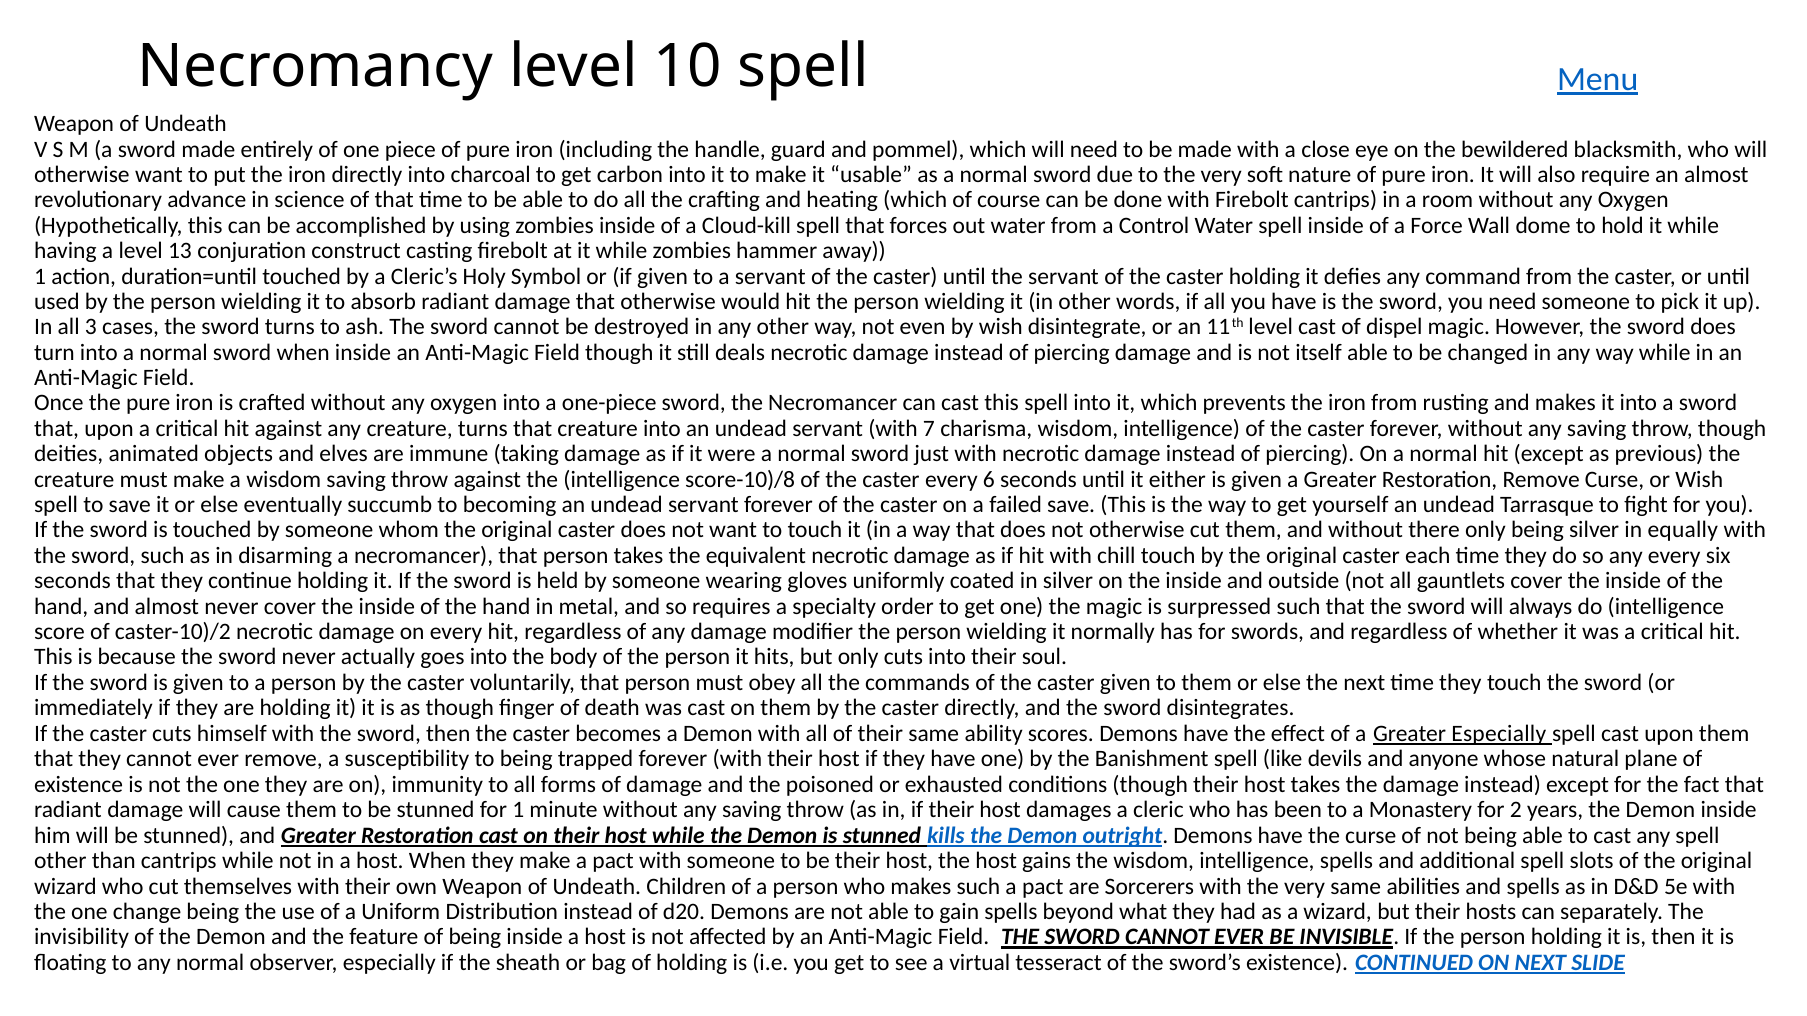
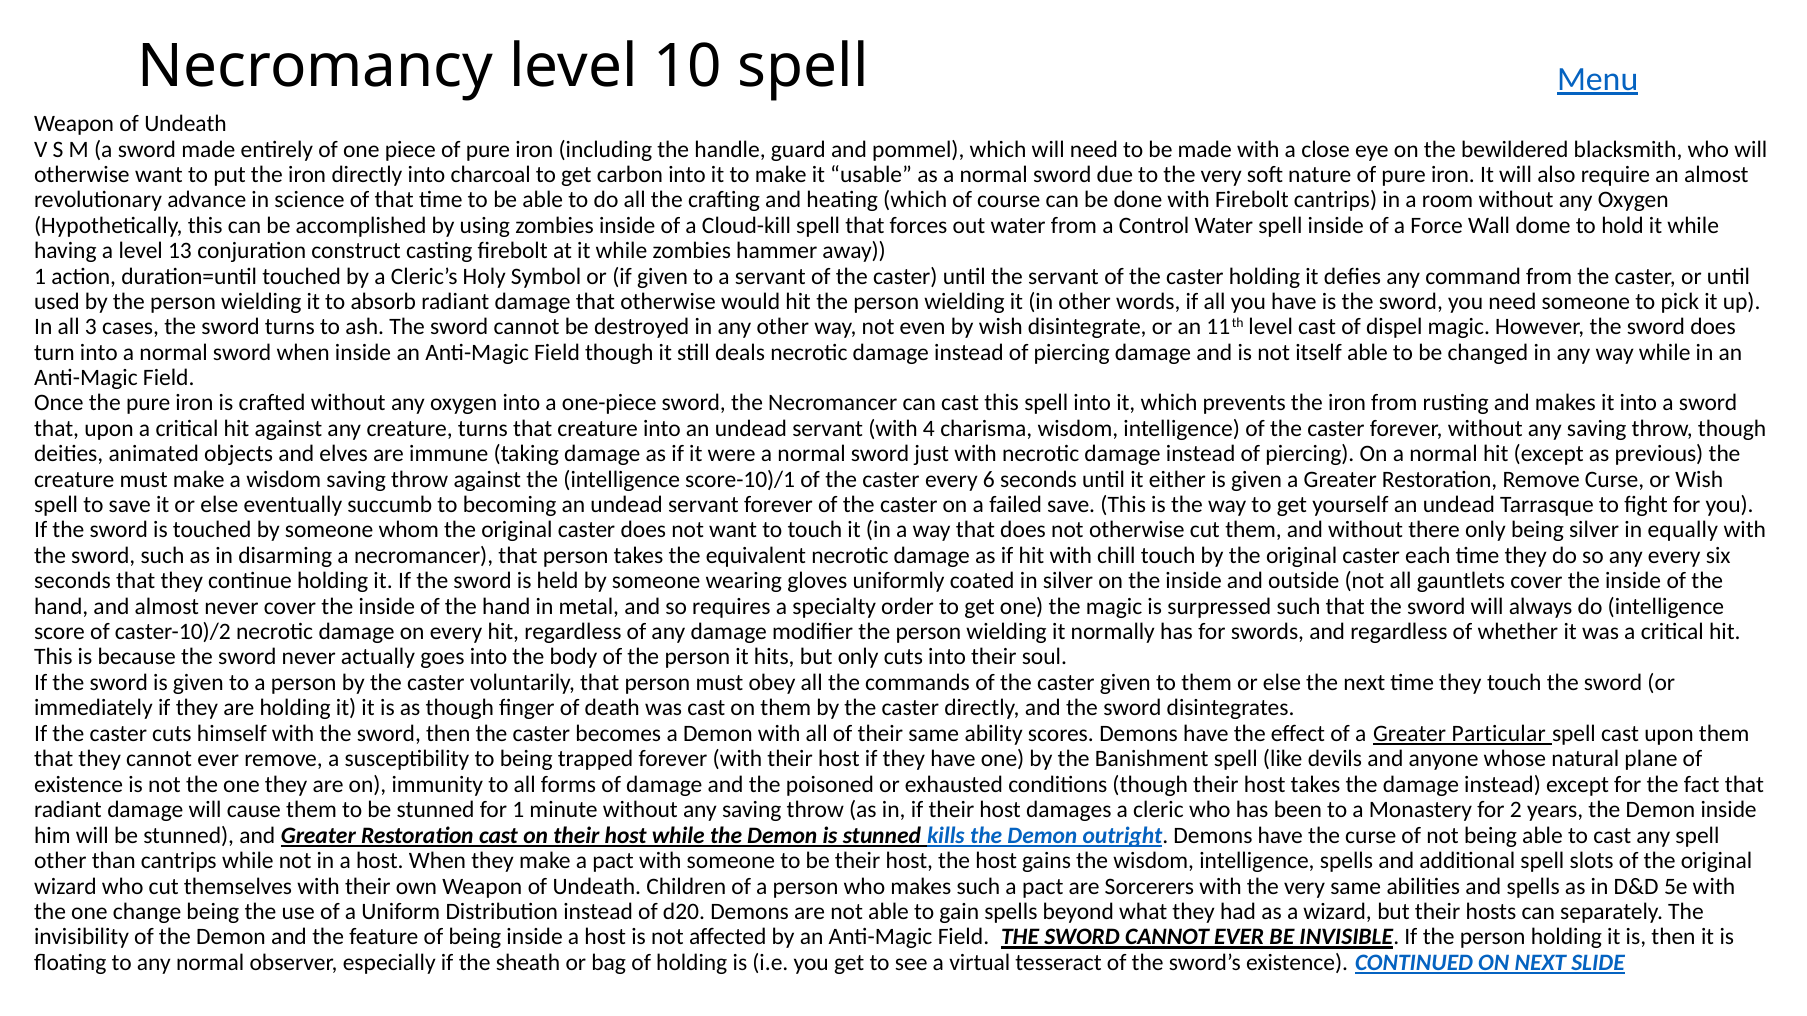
7: 7 -> 4
score-10)/8: score-10)/8 -> score-10)/1
Greater Especially: Especially -> Particular
